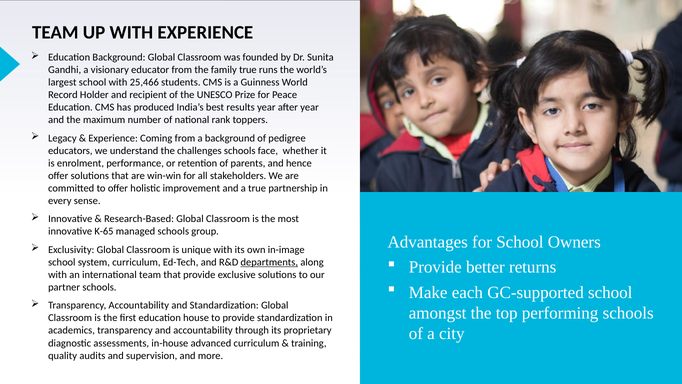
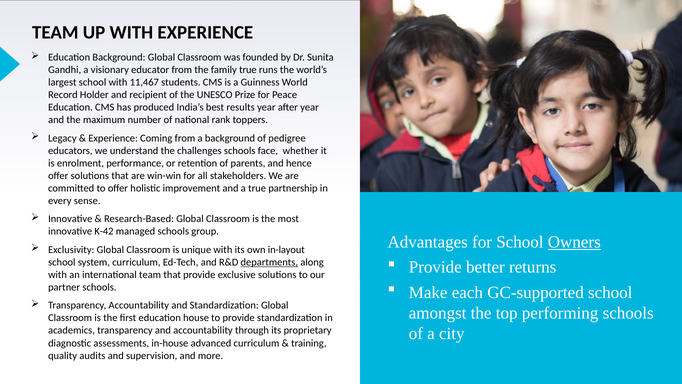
25,466: 25,466 -> 11,467
K-65: K-65 -> K-42
Owners underline: none -> present
in-image: in-image -> in-layout
